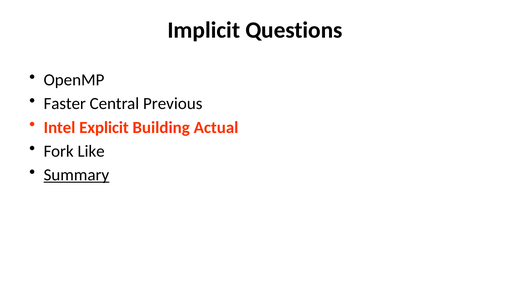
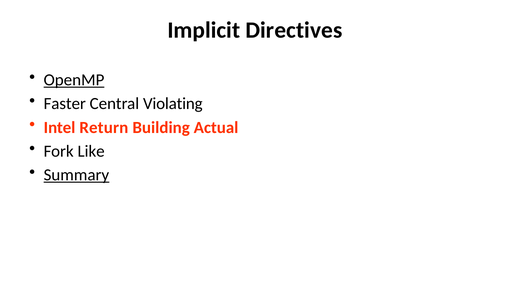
Questions: Questions -> Directives
OpenMP underline: none -> present
Previous: Previous -> Violating
Explicit: Explicit -> Return
